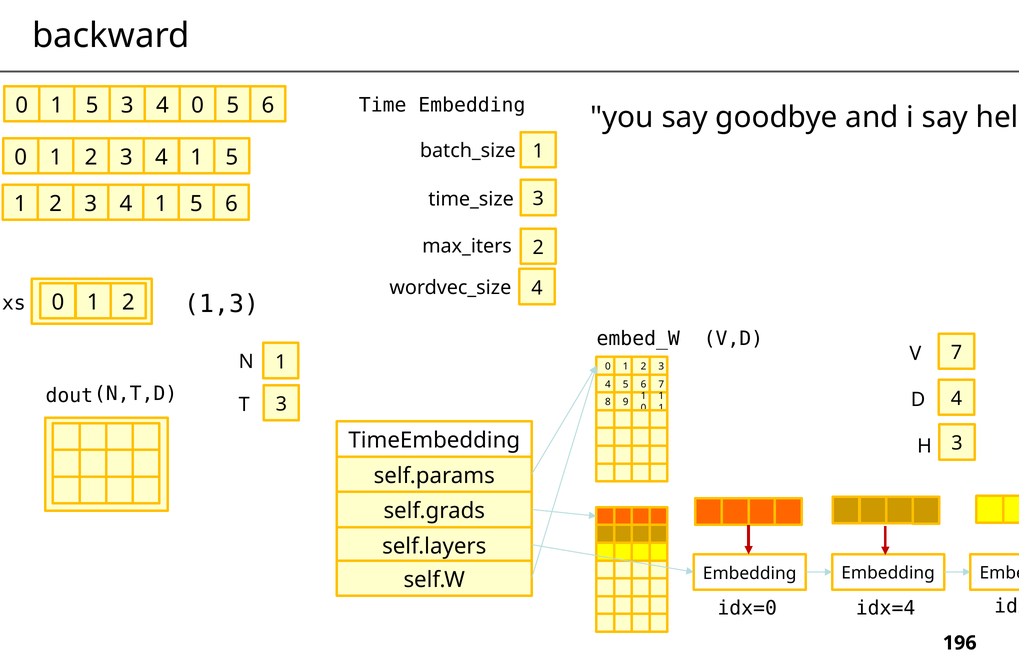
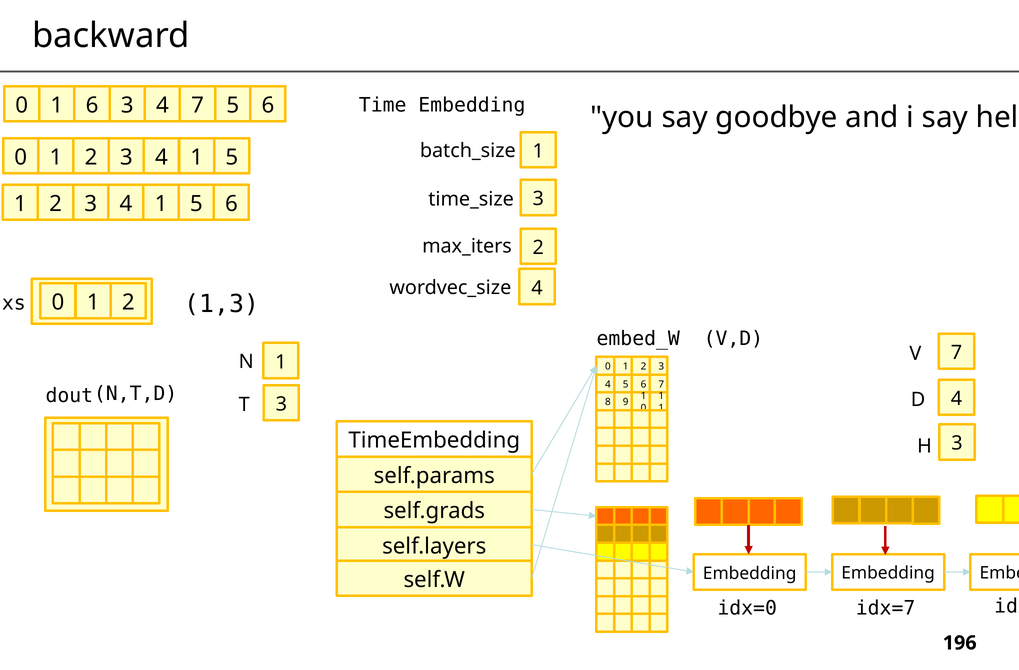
0 1 5: 5 -> 6
4 0: 0 -> 7
idx=4: idx=4 -> idx=7
